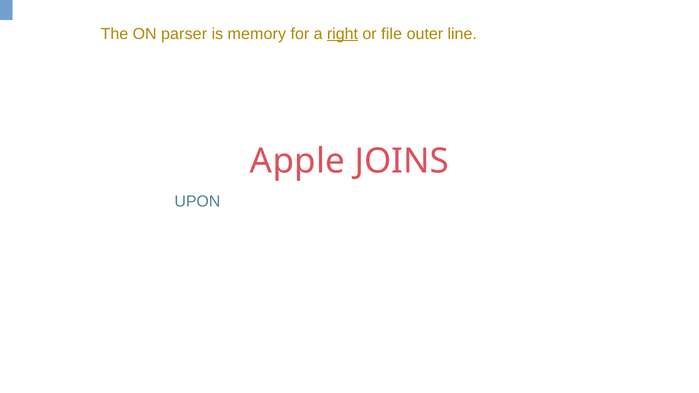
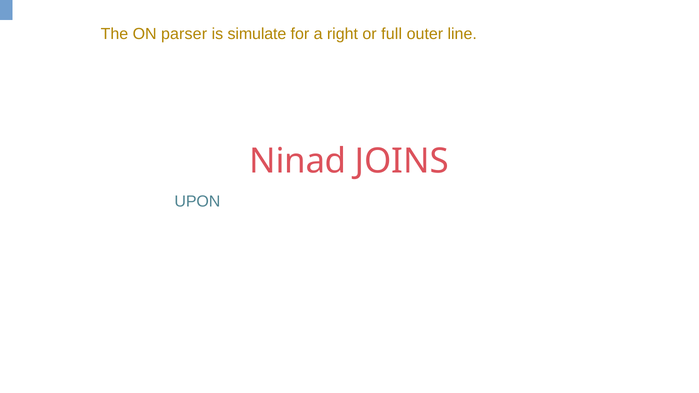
memory: memory -> simulate
right underline: present -> none
file: file -> full
Apple: Apple -> Ninad
